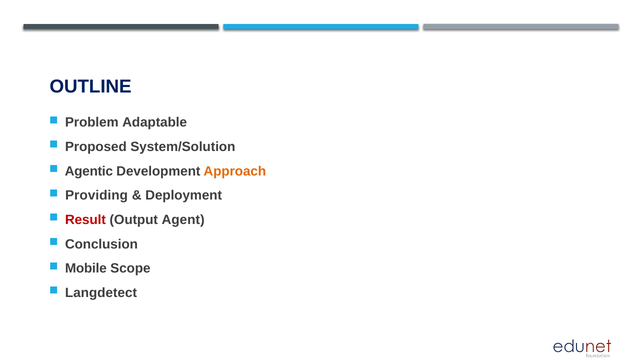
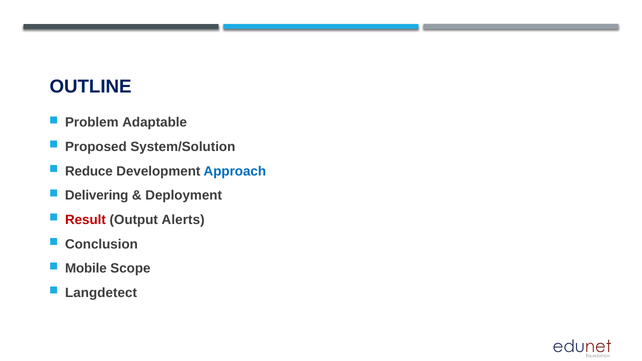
Agentic: Agentic -> Reduce
Approach colour: orange -> blue
Providing: Providing -> Delivering
Agent: Agent -> Alerts
